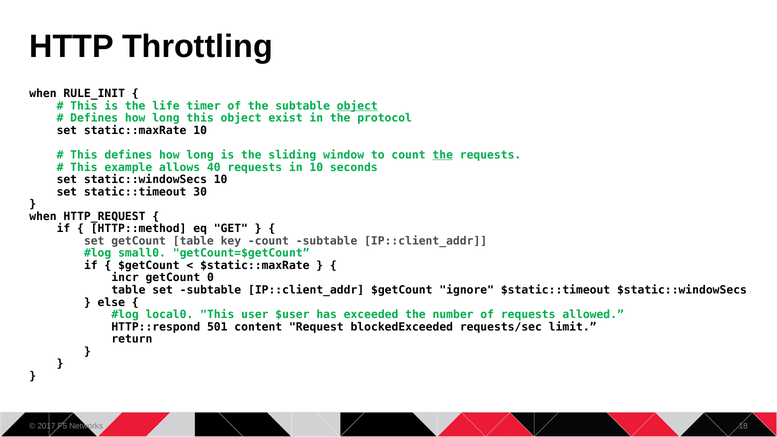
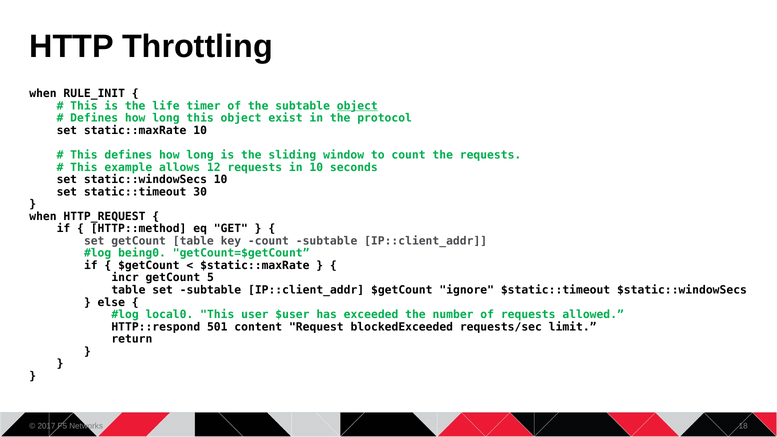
the at (443, 155) underline: present -> none
40: 40 -> 12
small0: small0 -> being0
0: 0 -> 5
